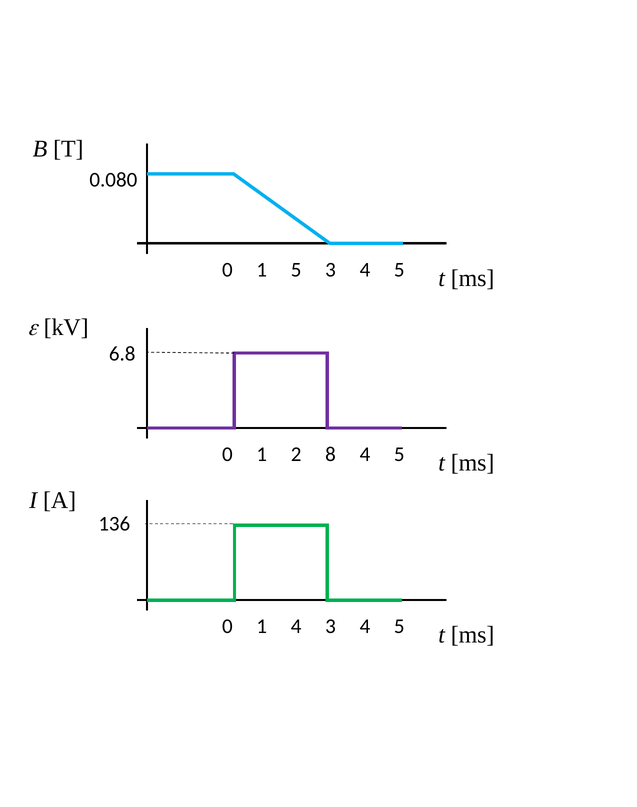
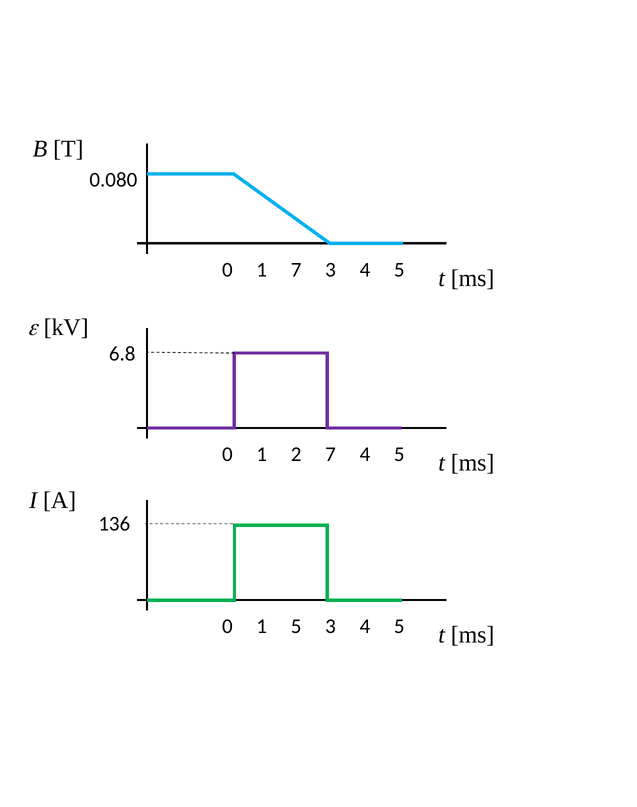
1 5: 5 -> 7
2 8: 8 -> 7
1 4: 4 -> 5
